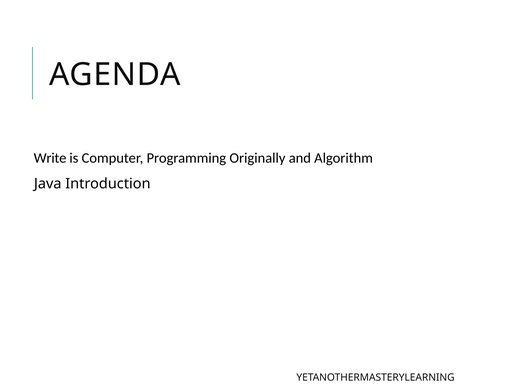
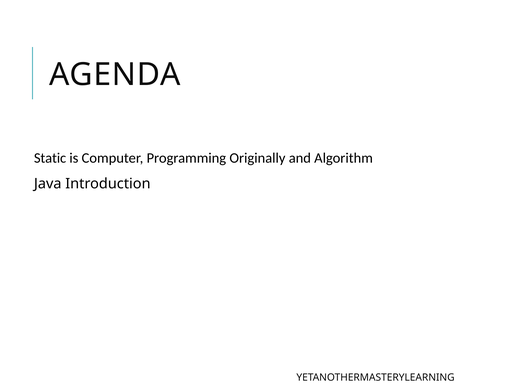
Write: Write -> Static
